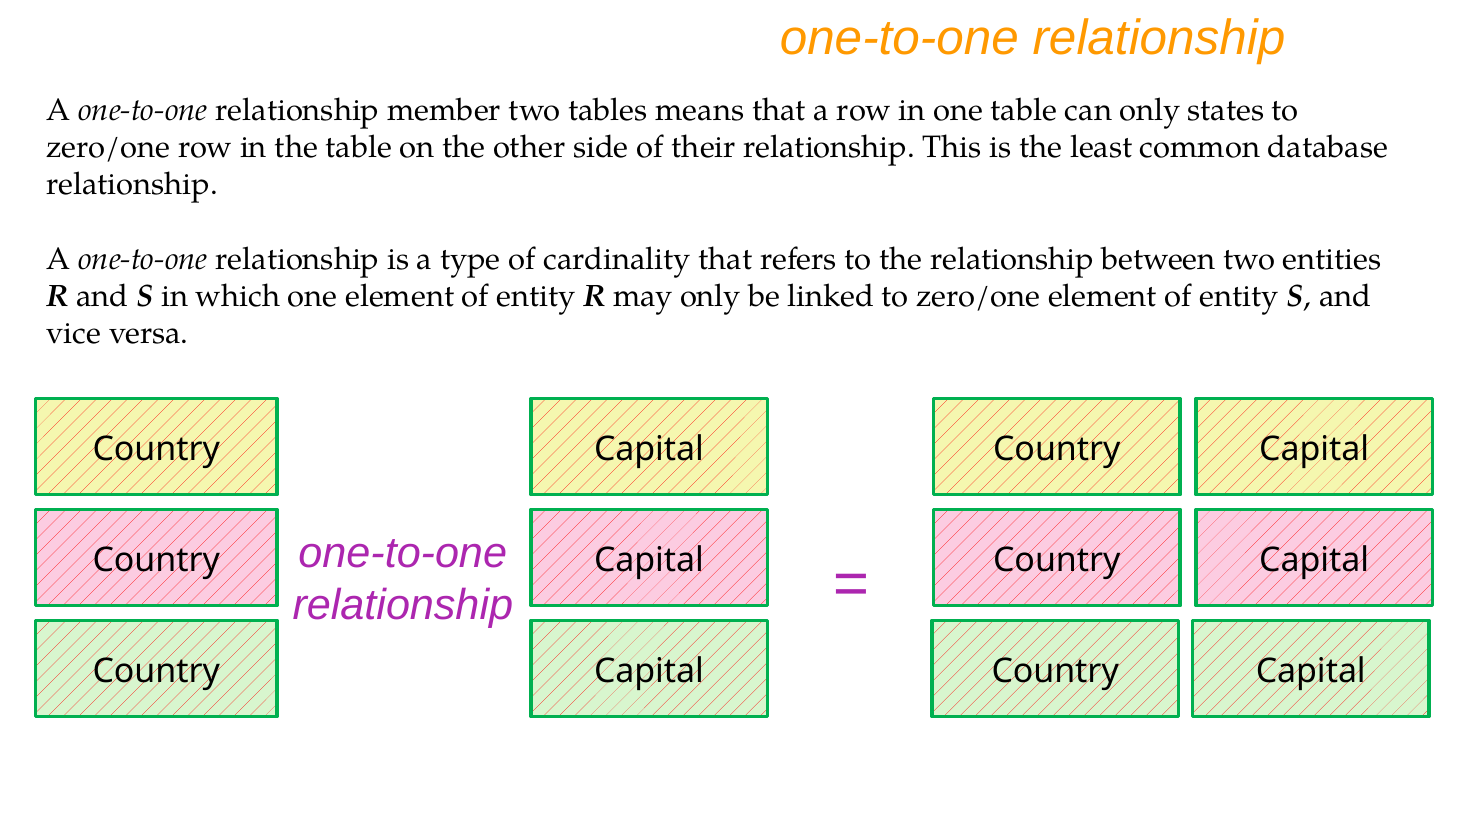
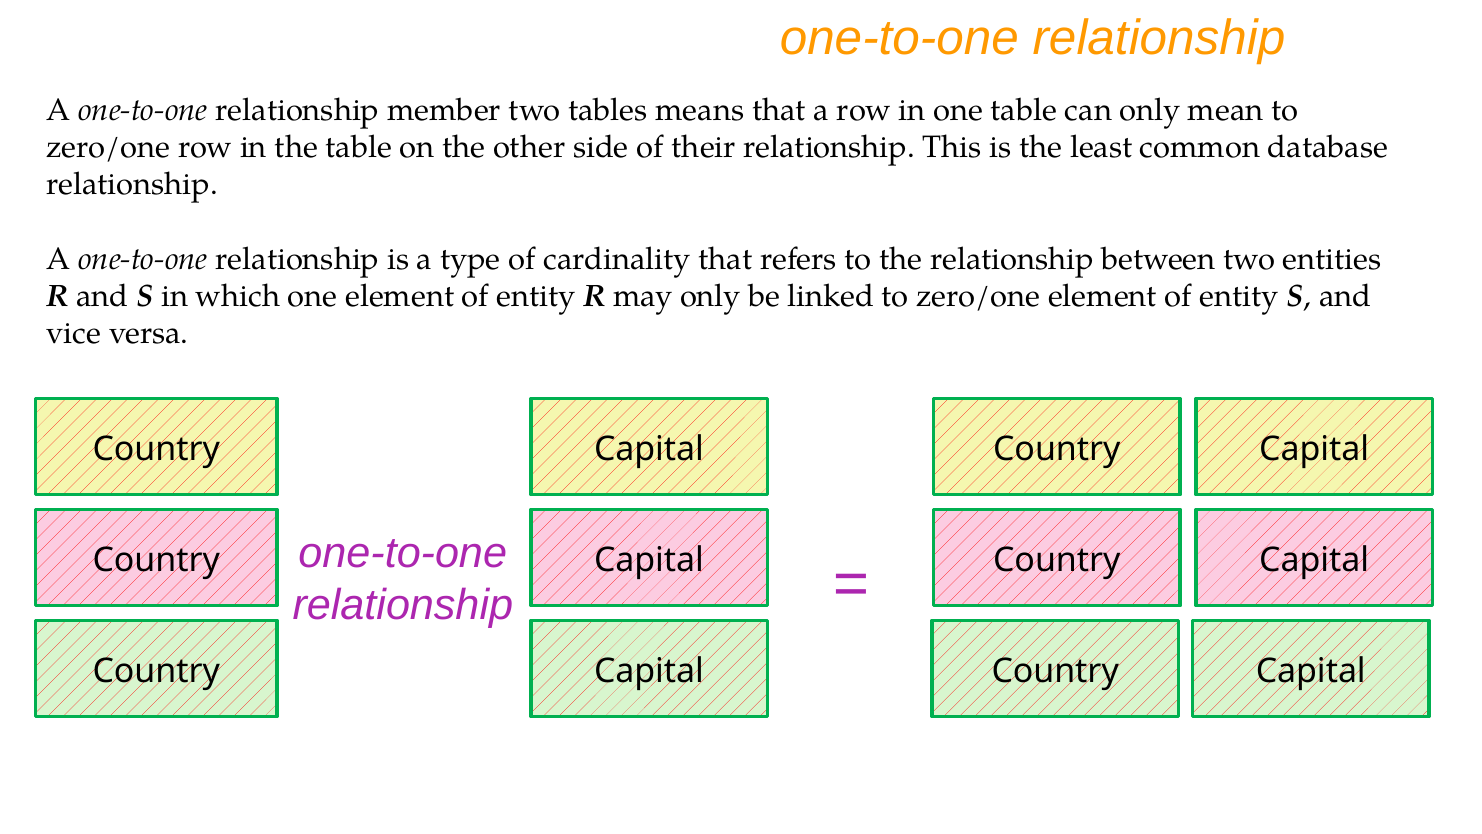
states: states -> mean
